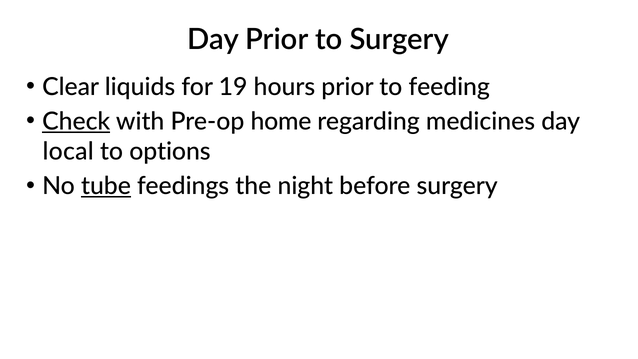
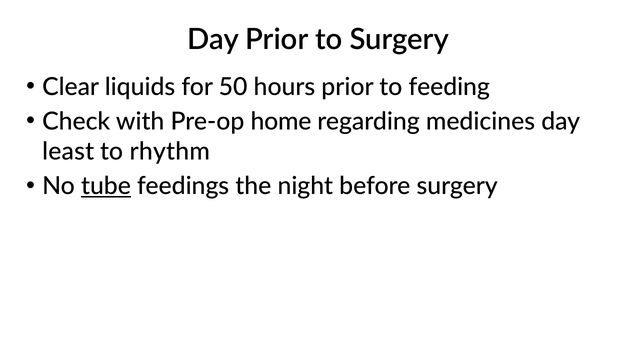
19: 19 -> 50
Check underline: present -> none
local: local -> least
options: options -> rhythm
